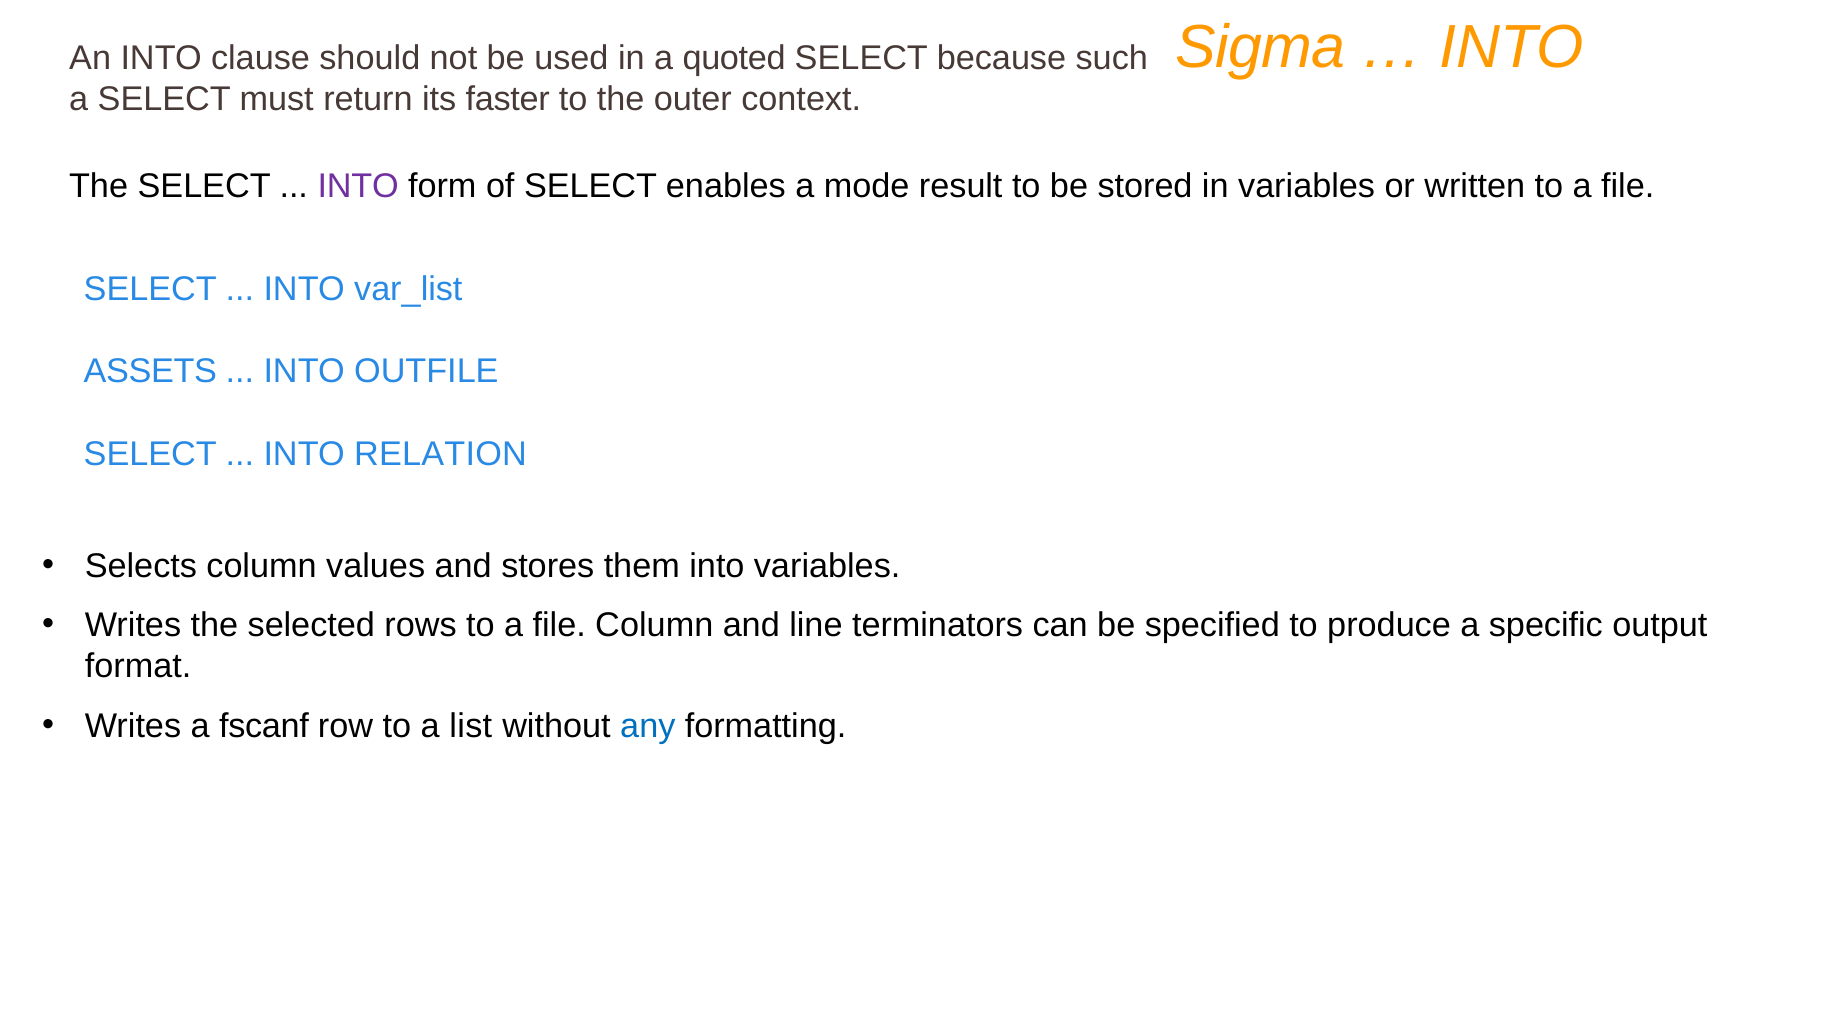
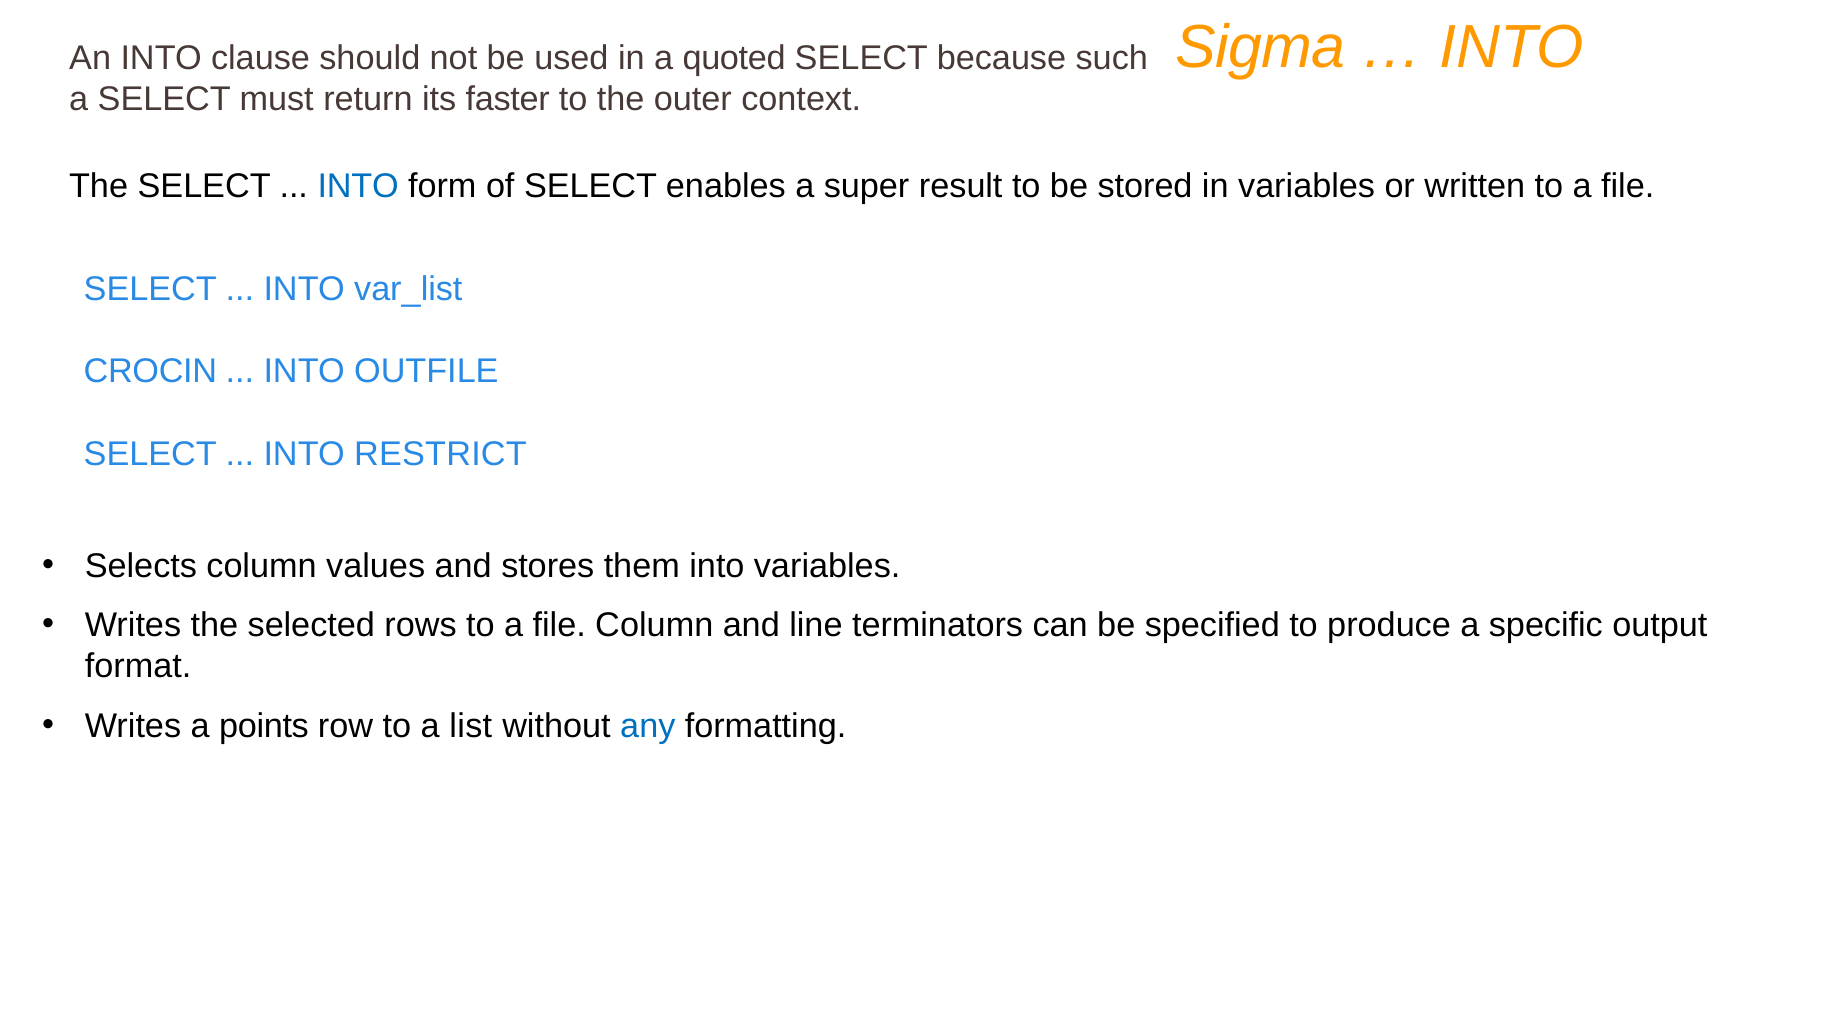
INTO at (358, 186) colour: purple -> blue
mode: mode -> super
ASSETS: ASSETS -> CROCIN
RELATION: RELATION -> RESTRICT
fscanf: fscanf -> points
